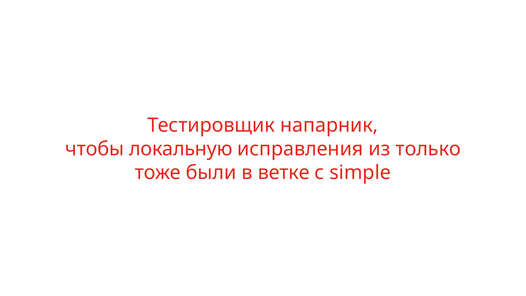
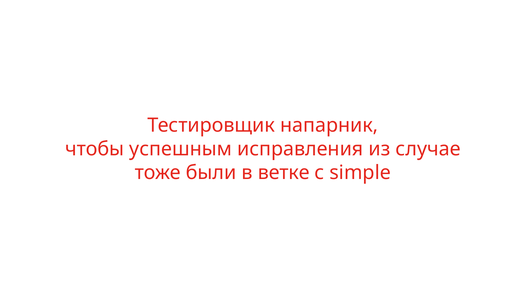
локальную: локальную -> успешным
только: только -> случае
